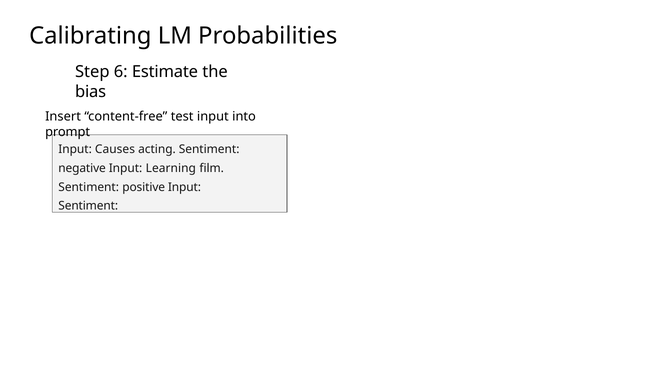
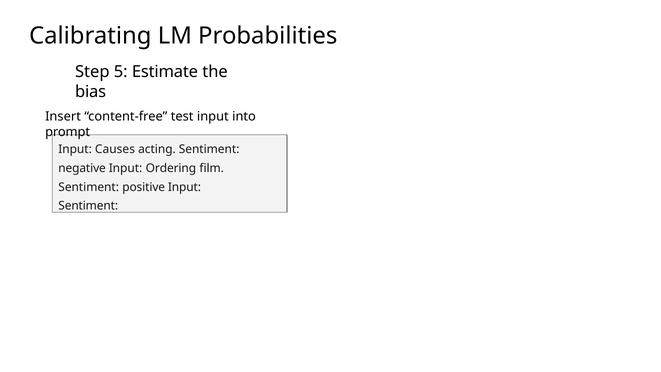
6: 6 -> 5
Learning: Learning -> Ordering
